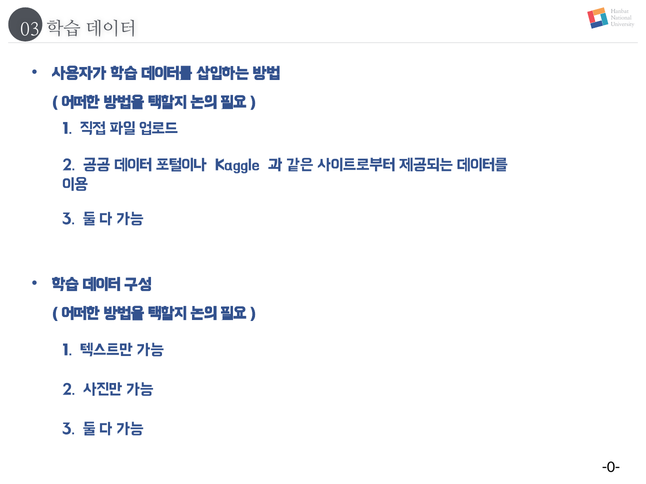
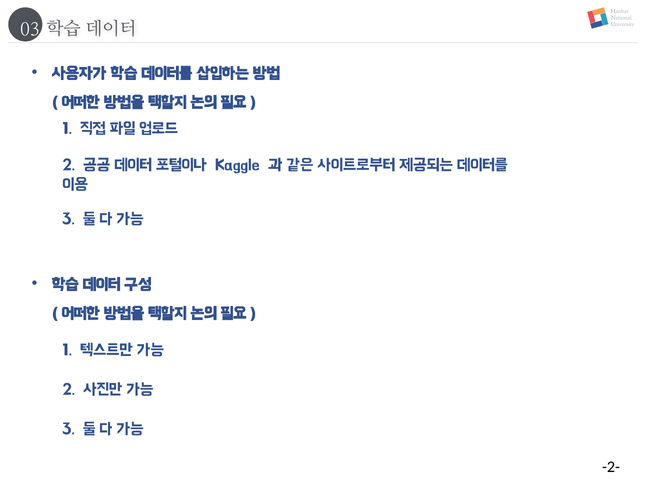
-0-: -0- -> -2-
